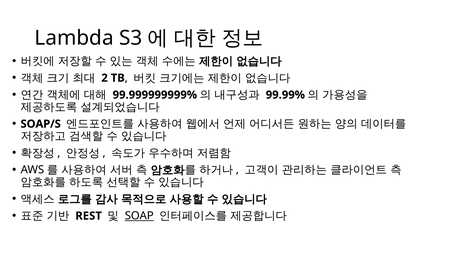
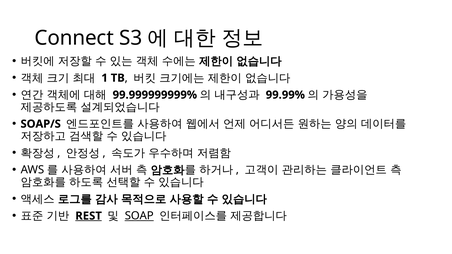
Lambda: Lambda -> Connect
2: 2 -> 1
REST underline: none -> present
